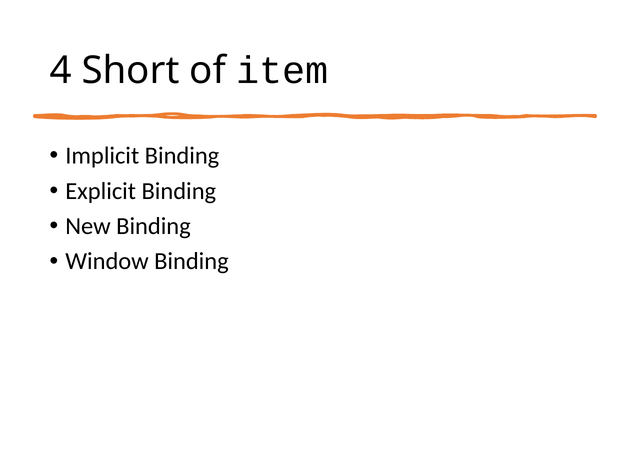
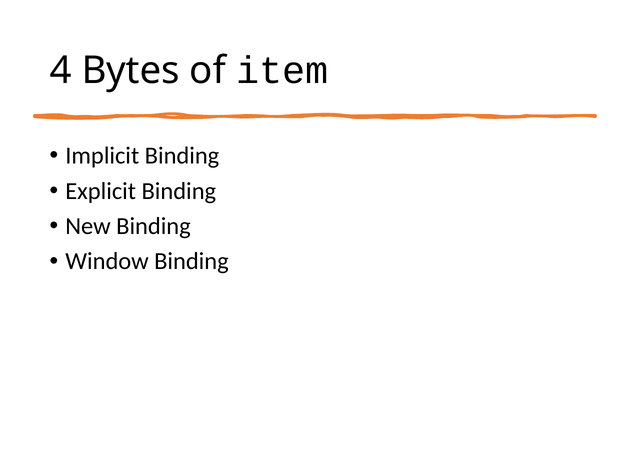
Short: Short -> Bytes
